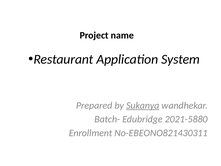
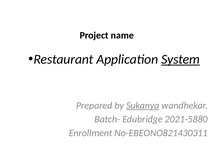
System underline: none -> present
